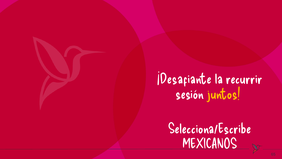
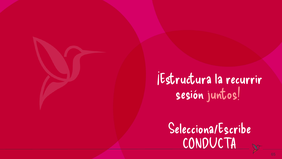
¡Desafiante: ¡Desafiante -> ¡Estructura
juntos colour: yellow -> pink
MEXICANOS: MEXICANOS -> CONDUCTA
